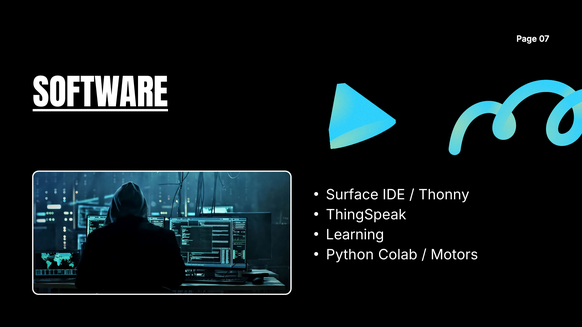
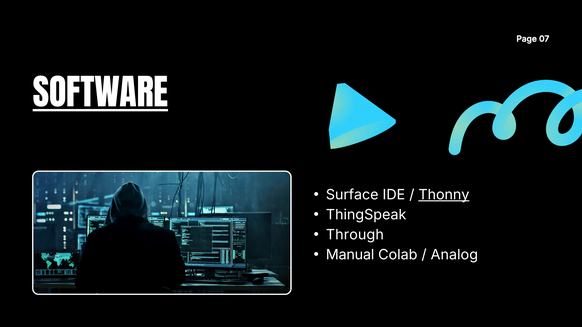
Thonny underline: none -> present
Learning: Learning -> Through
Python: Python -> Manual
Motors: Motors -> Analog
